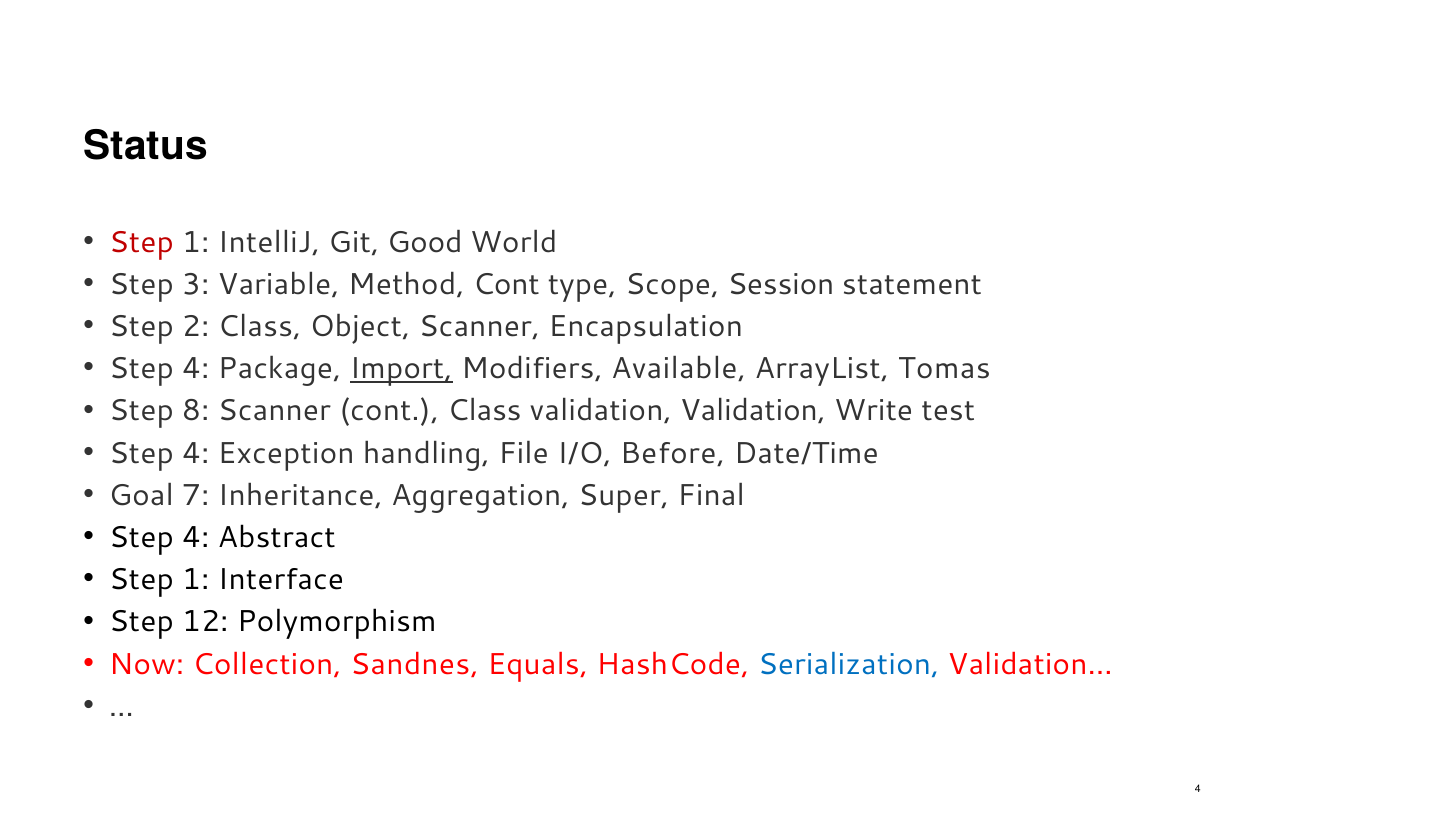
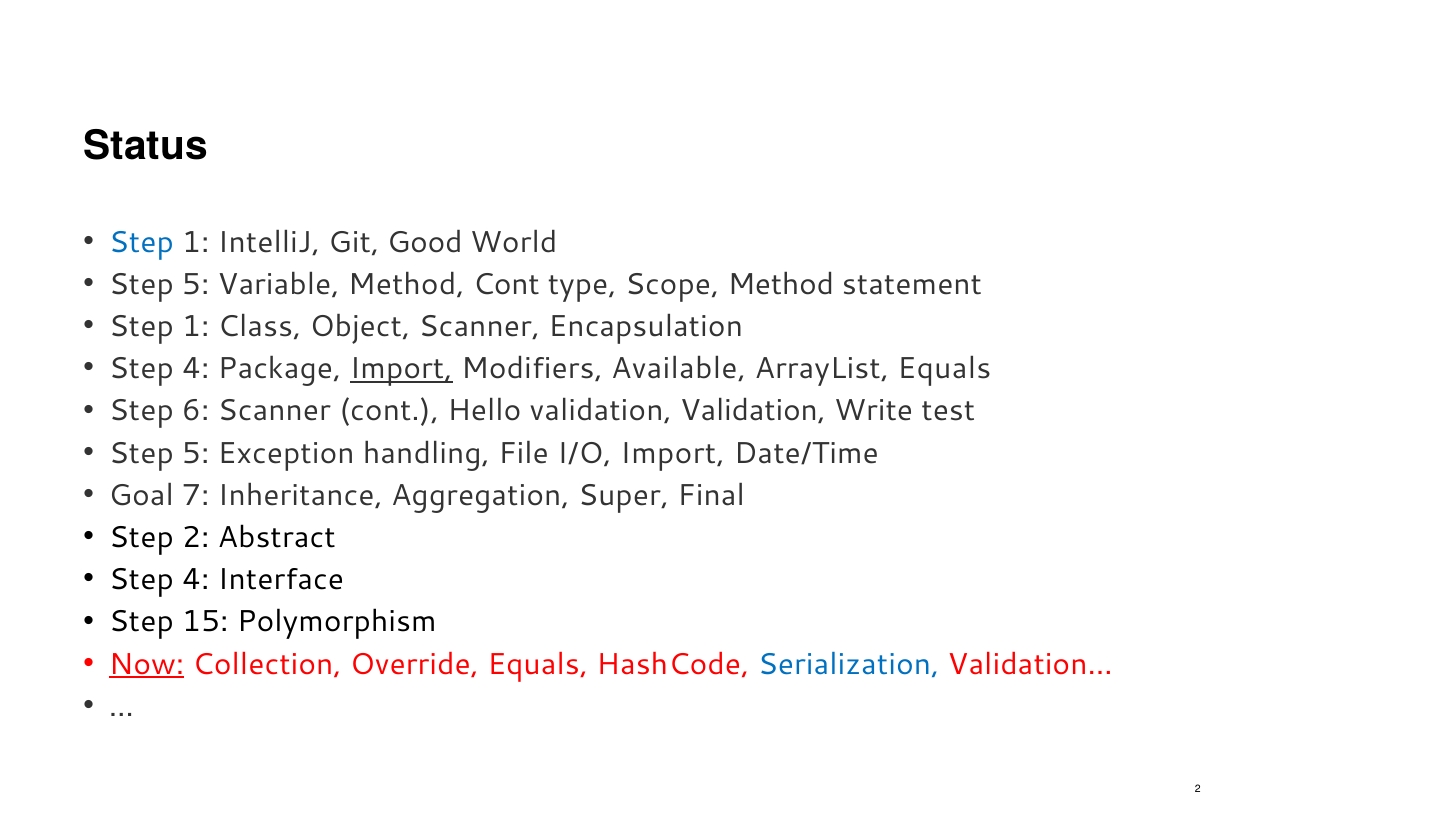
Step at (141, 242) colour: red -> blue
3 at (196, 284): 3 -> 5
Scope Session: Session -> Method
2 at (196, 327): 2 -> 1
ArrayList Tomas: Tomas -> Equals
8: 8 -> 6
cont Class: Class -> Hello
4 at (196, 453): 4 -> 5
I/O Before: Before -> Import
4 at (196, 538): 4 -> 2
1 at (196, 580): 1 -> 4
12: 12 -> 15
Now underline: none -> present
Collection Sandnes: Sandnes -> Override
Sandnes 4: 4 -> 2
